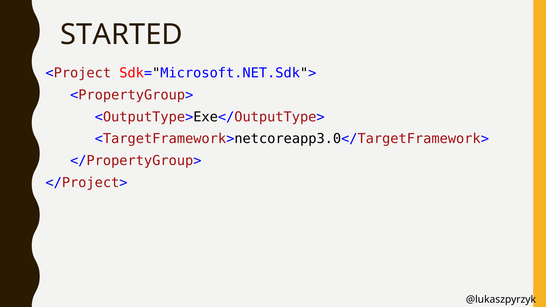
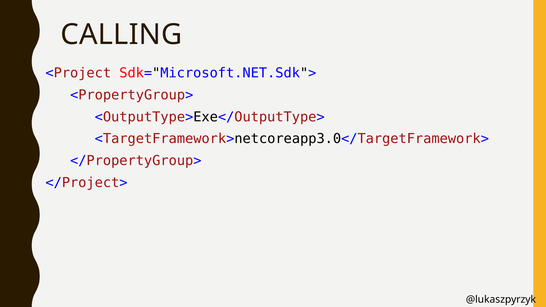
STARTED: STARTED -> CALLING
